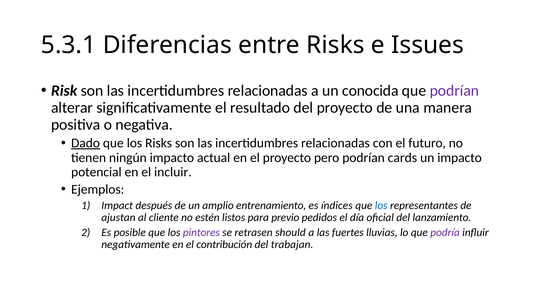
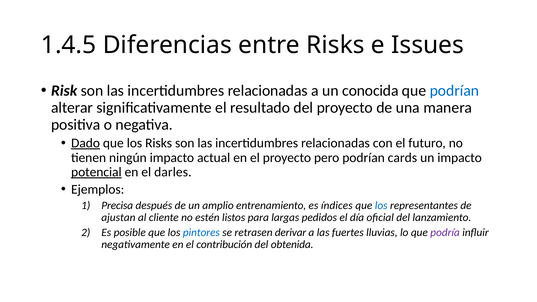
5.3.1: 5.3.1 -> 1.4.5
podrían at (454, 91) colour: purple -> blue
potencial underline: none -> present
incluir: incluir -> darles
Impact: Impact -> Precisa
previo: previo -> largas
pintores colour: purple -> blue
should: should -> derivar
trabajan: trabajan -> obtenida
